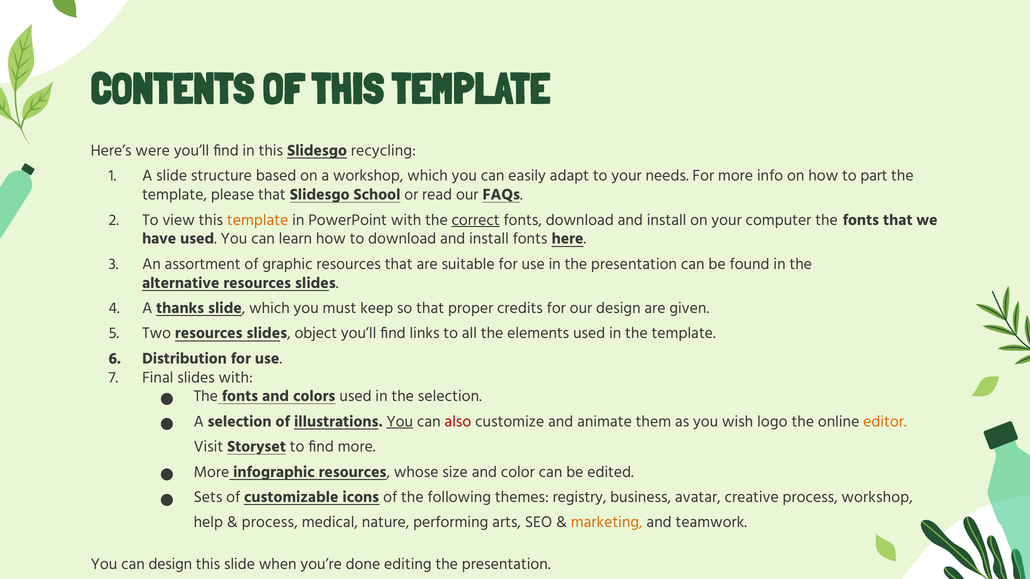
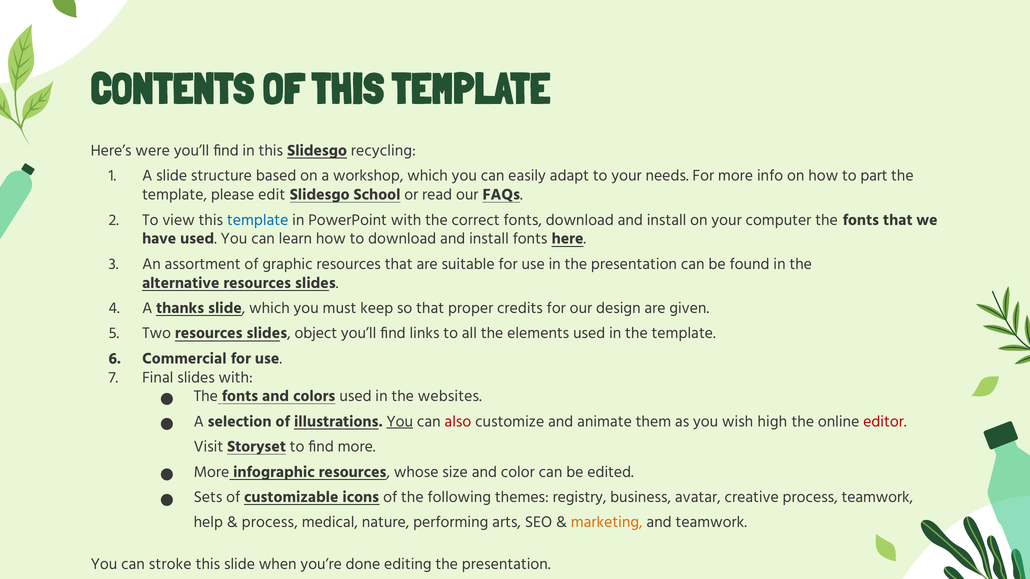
please that: that -> edit
template at (258, 220) colour: orange -> blue
correct underline: present -> none
Distribution: Distribution -> Commercial
the selection: selection -> websites
logo: logo -> high
editor colour: orange -> red
process workshop: workshop -> teamwork
can design: design -> stroke
